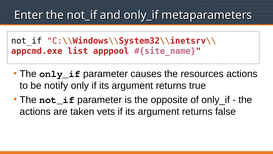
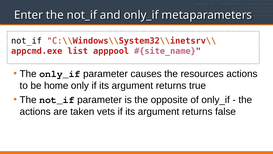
notify: notify -> home
